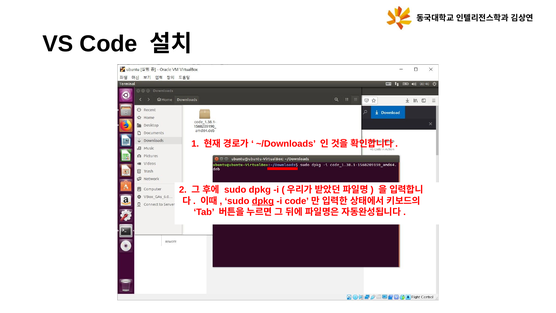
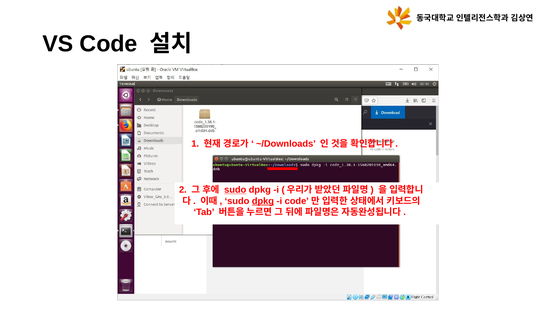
sudo at (235, 190) underline: none -> present
